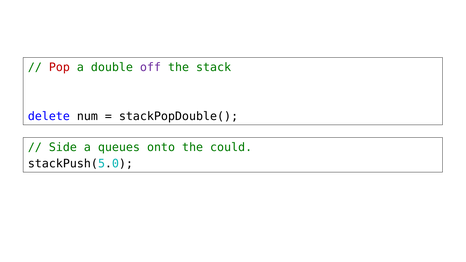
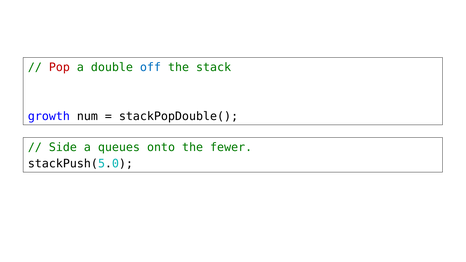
off colour: purple -> blue
delete: delete -> growth
could: could -> fewer
